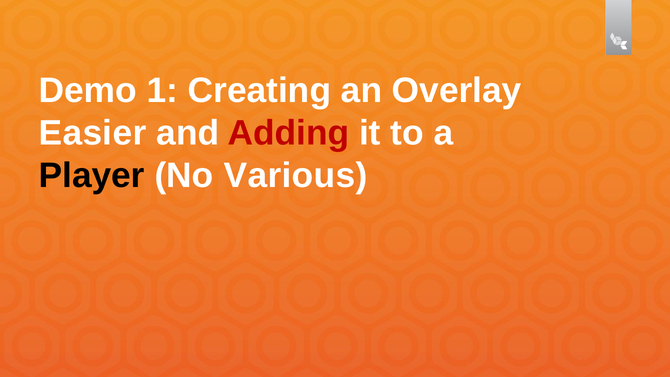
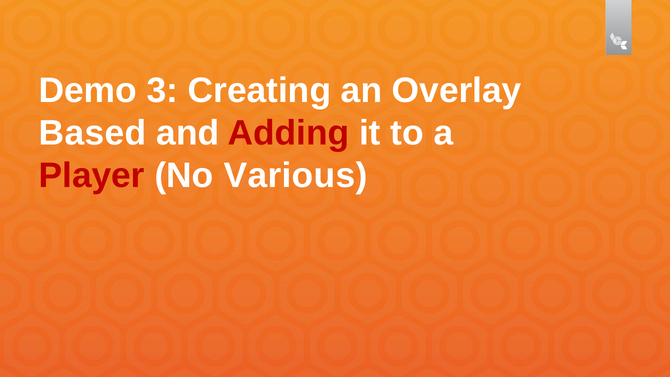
1: 1 -> 3
Easier: Easier -> Based
Player colour: black -> red
